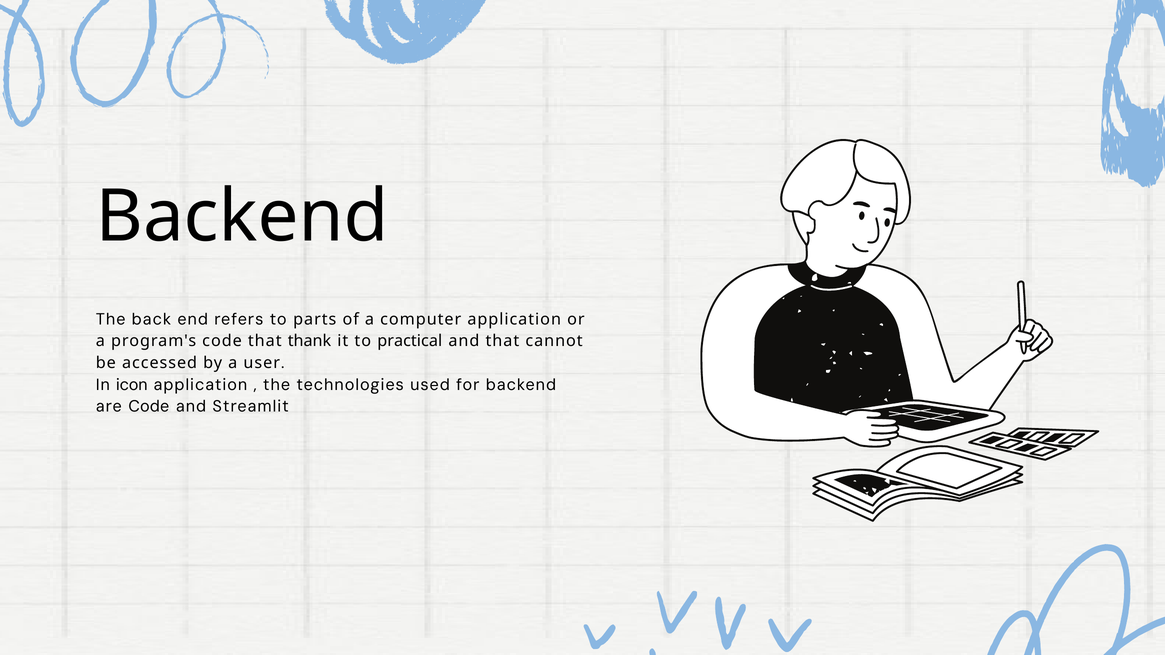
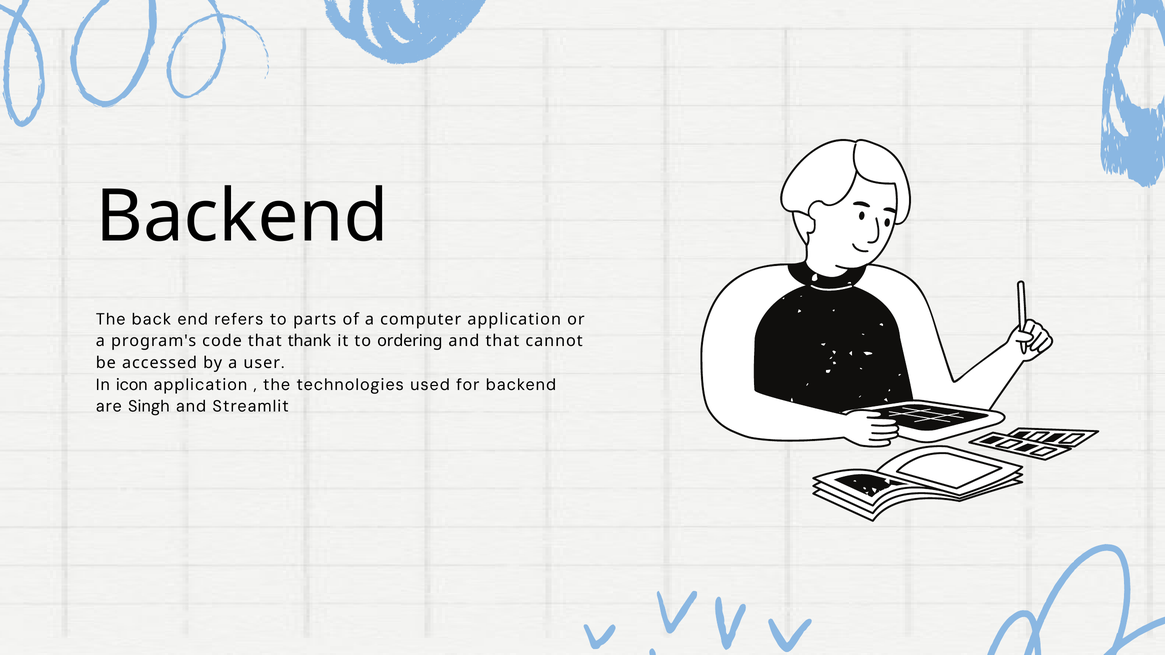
practical: practical -> ordering
are Code: Code -> Singh
